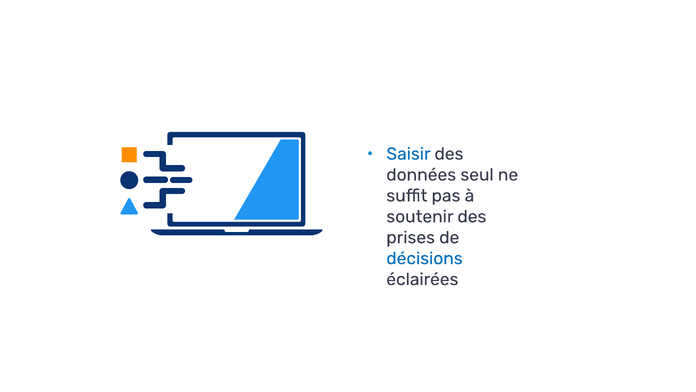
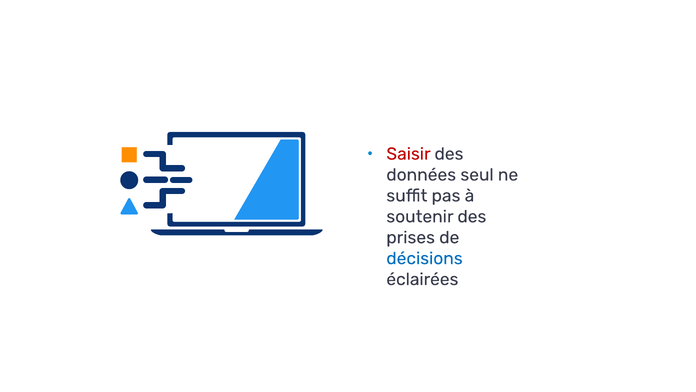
Saisir colour: blue -> red
